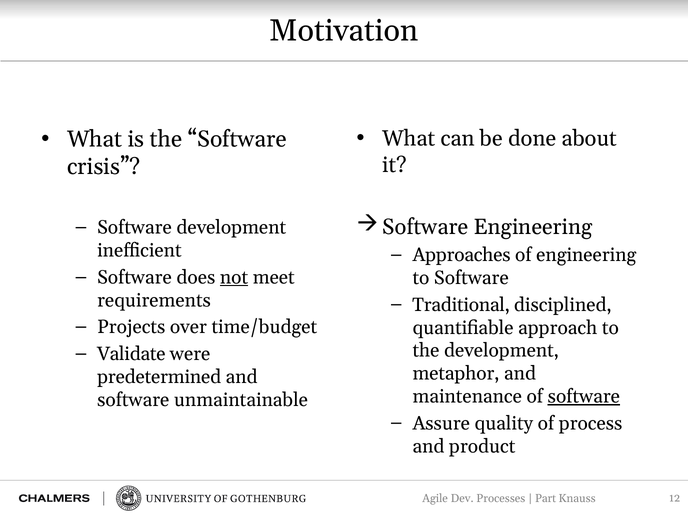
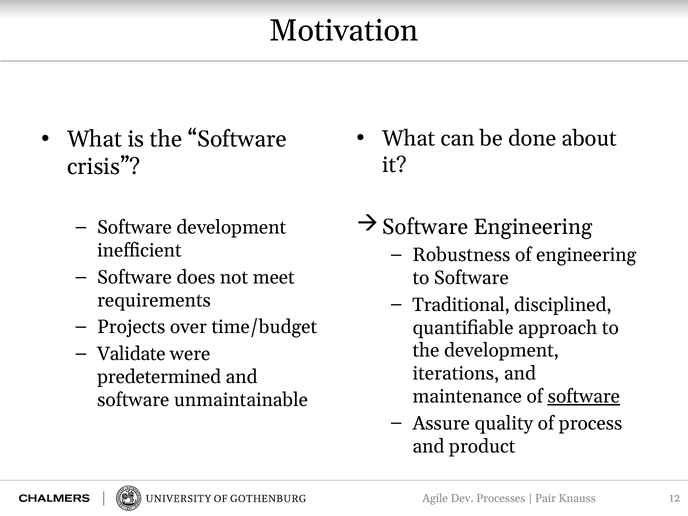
Approaches: Approaches -> Robustness
not underline: present -> none
metaphor: metaphor -> iterations
Part: Part -> Pair
